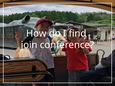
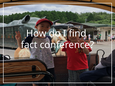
join: join -> fact
